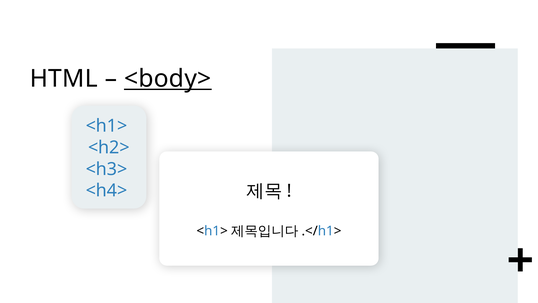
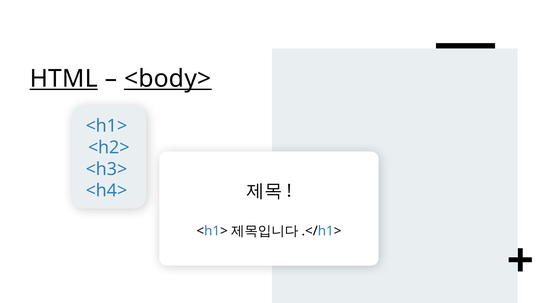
HTML underline: none -> present
